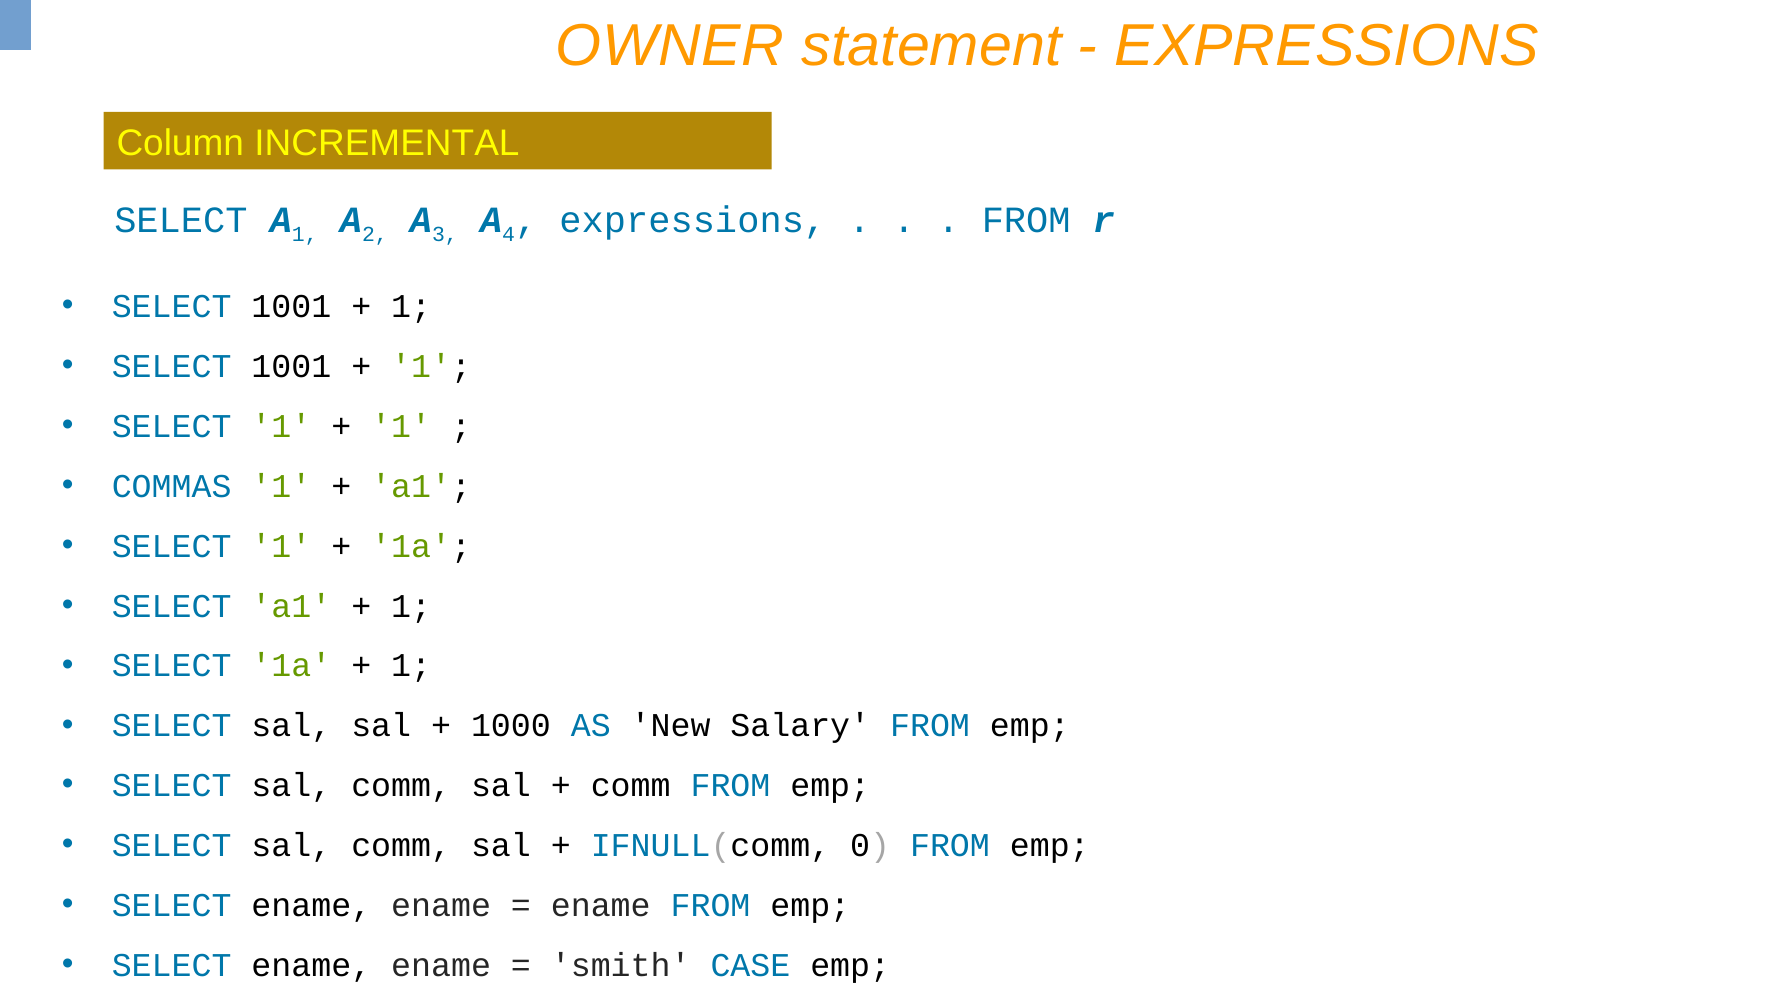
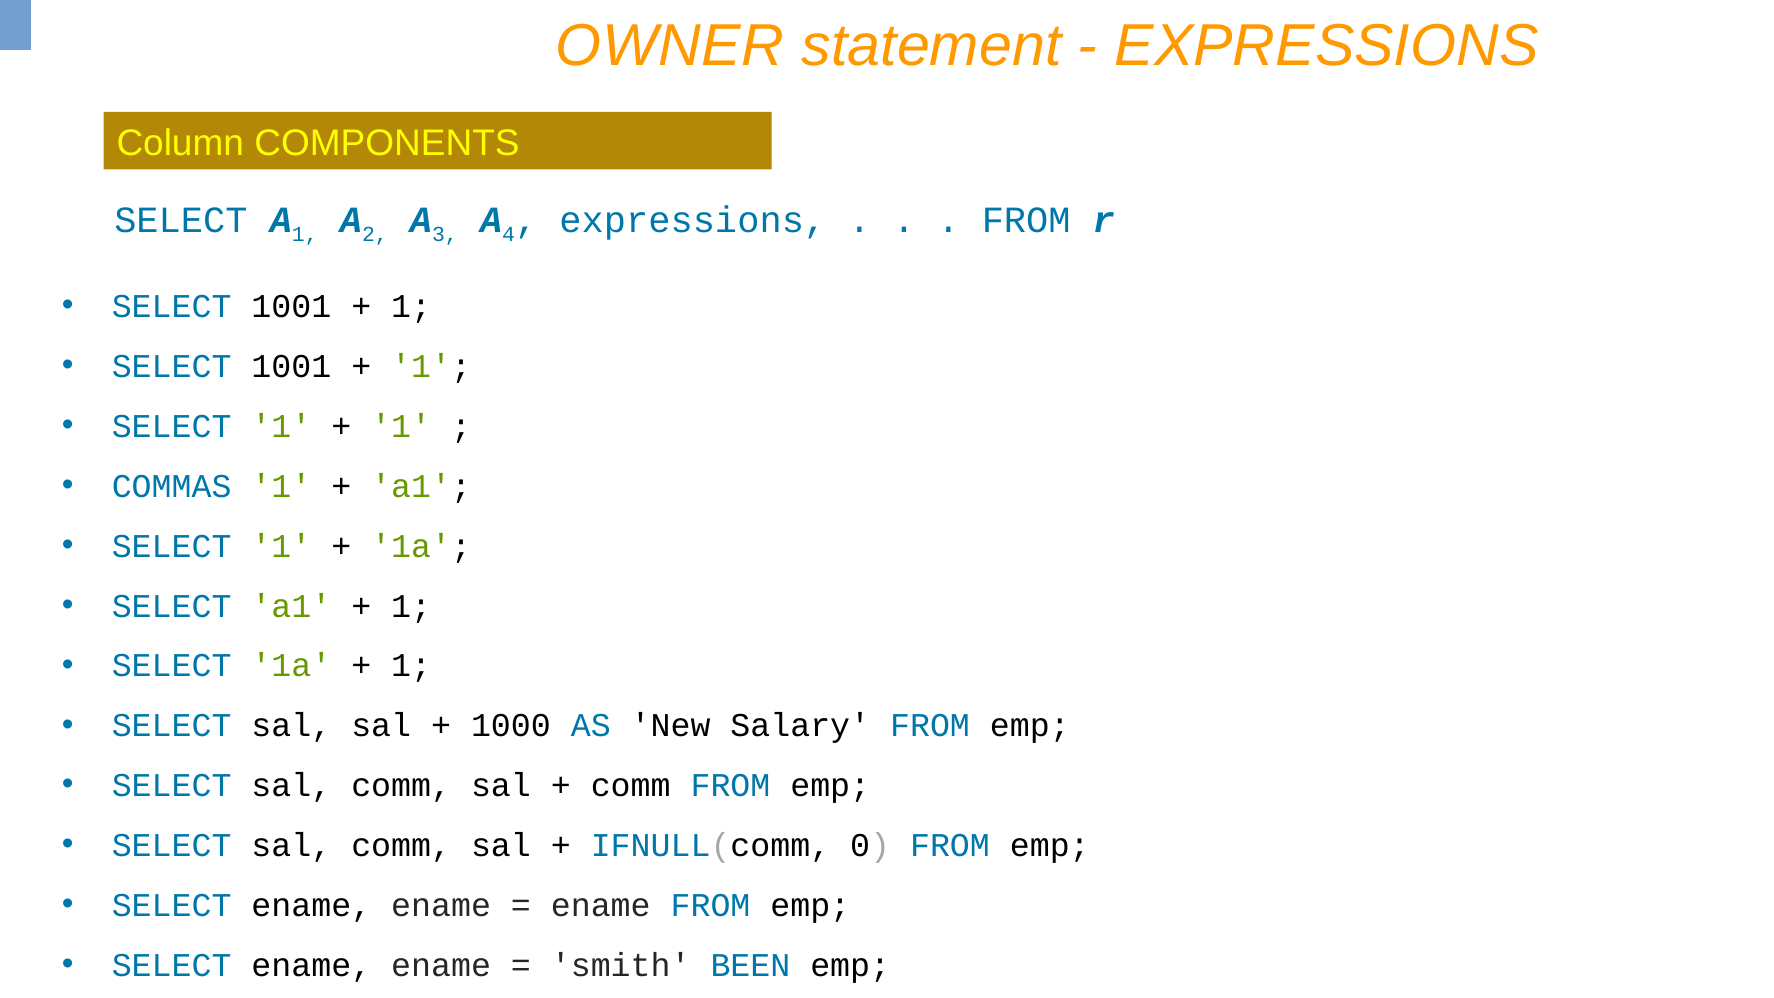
INCREMENTAL: INCREMENTAL -> COMPONENTS
CASE: CASE -> BEEN
